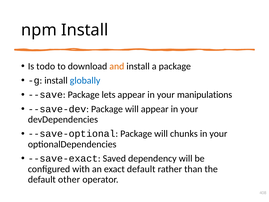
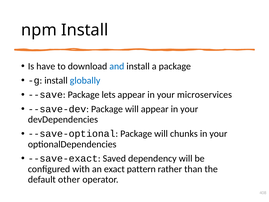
todo: todo -> have
and colour: orange -> blue
manipulations: manipulations -> microservices
exact default: default -> pattern
